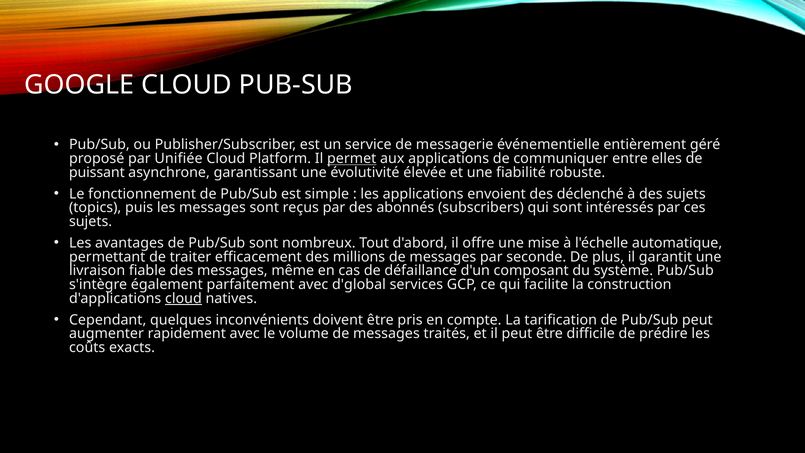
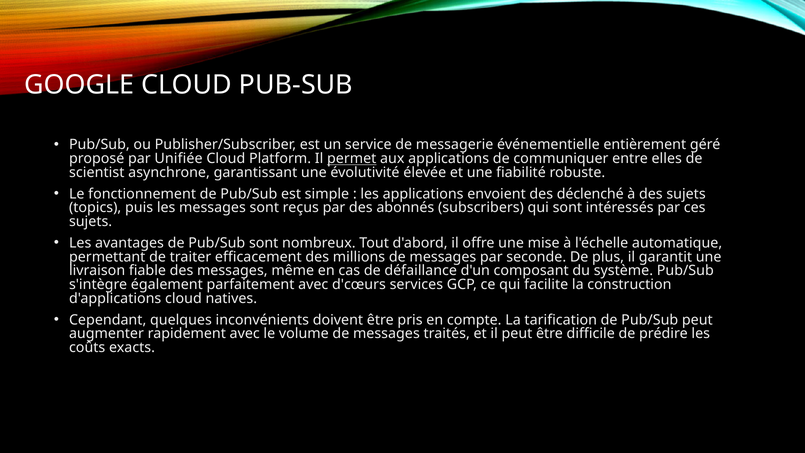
puissant: puissant -> scientist
d'global: d'global -> d'cœurs
cloud at (183, 298) underline: present -> none
